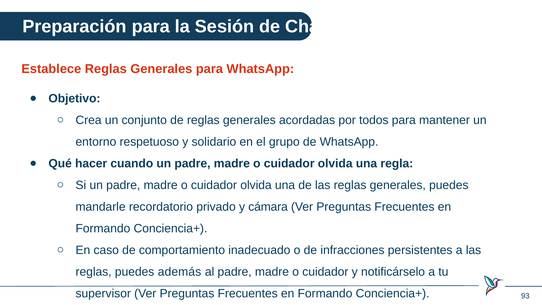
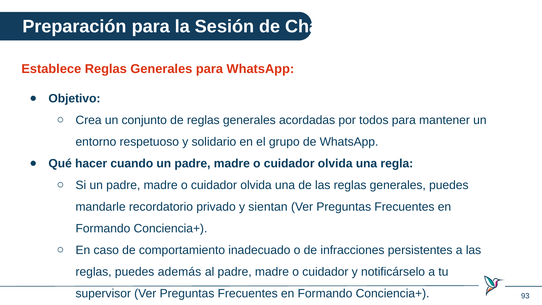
cámara: cámara -> sientan
